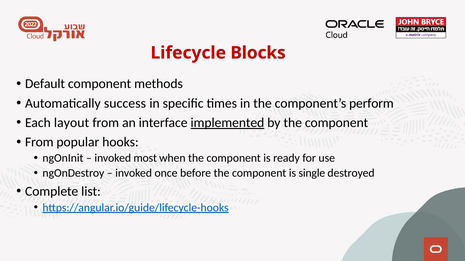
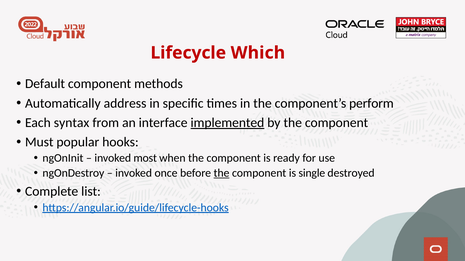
Blocks: Blocks -> Which
success: success -> address
layout: layout -> syntax
From at (39, 142): From -> Must
the at (222, 173) underline: none -> present
